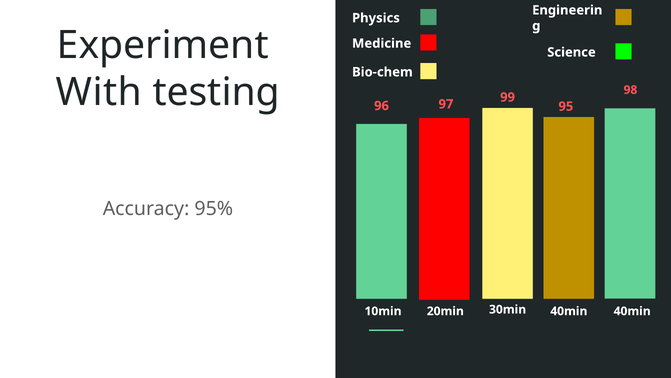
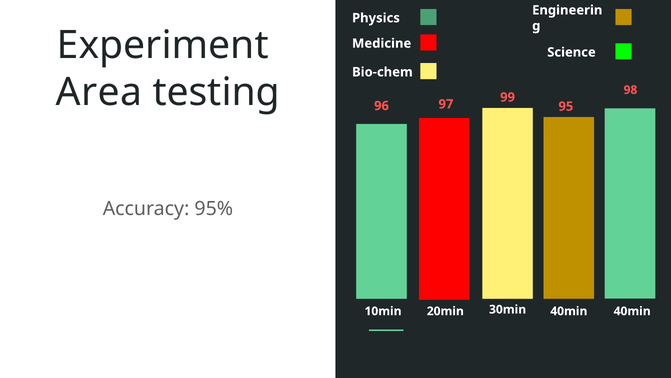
With: With -> Area
